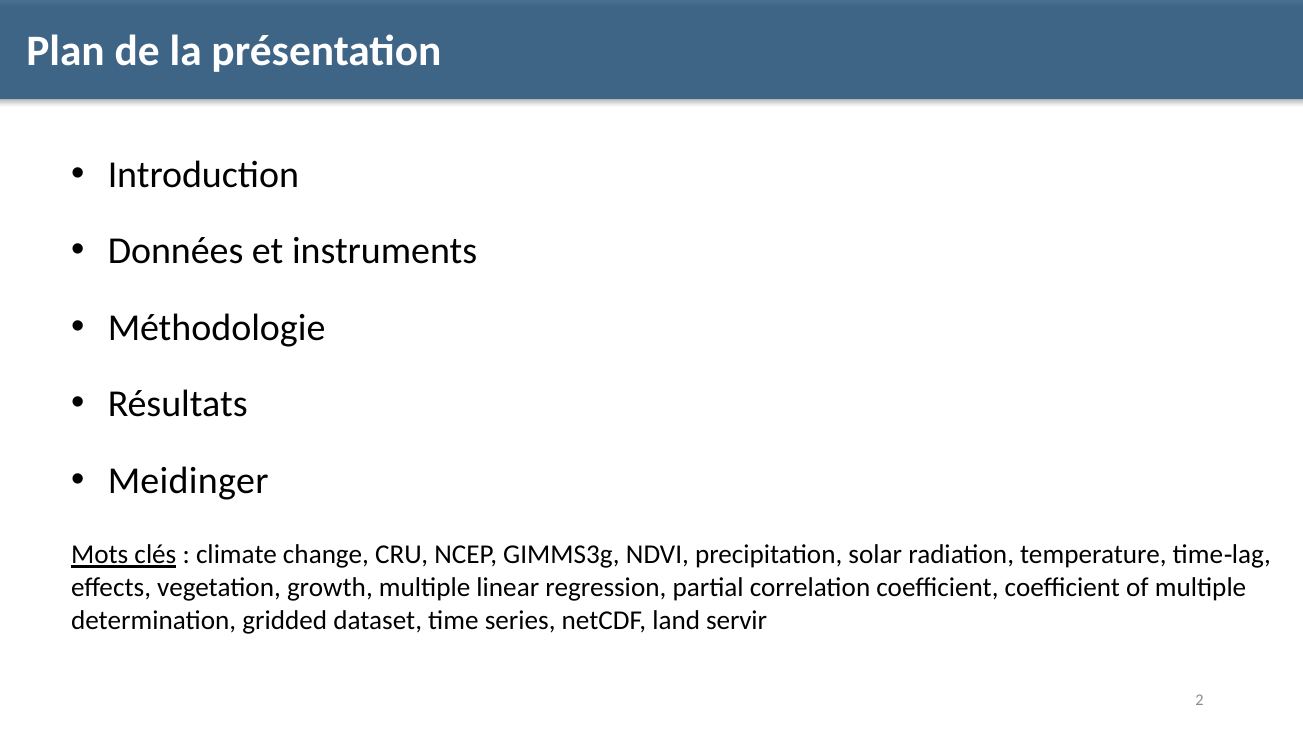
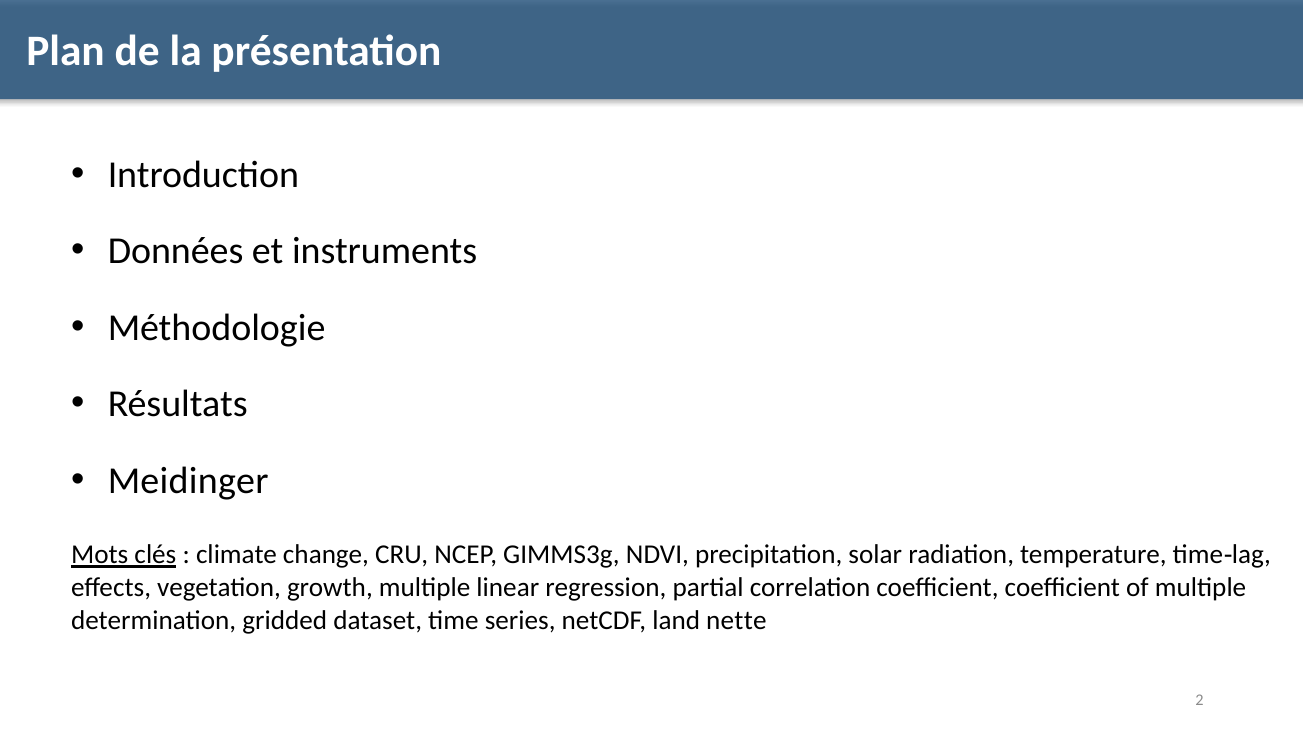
servir: servir -> nette
